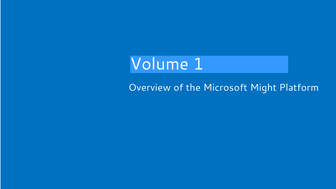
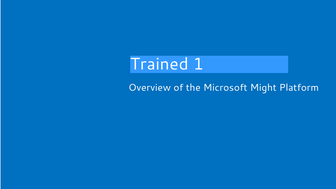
Volume: Volume -> Trained
